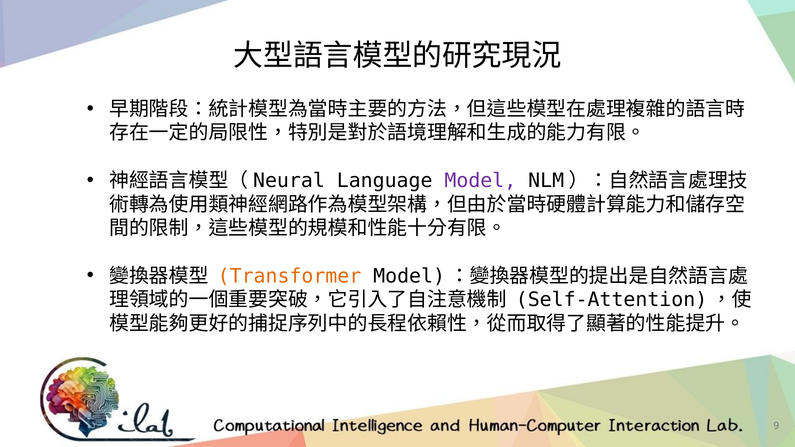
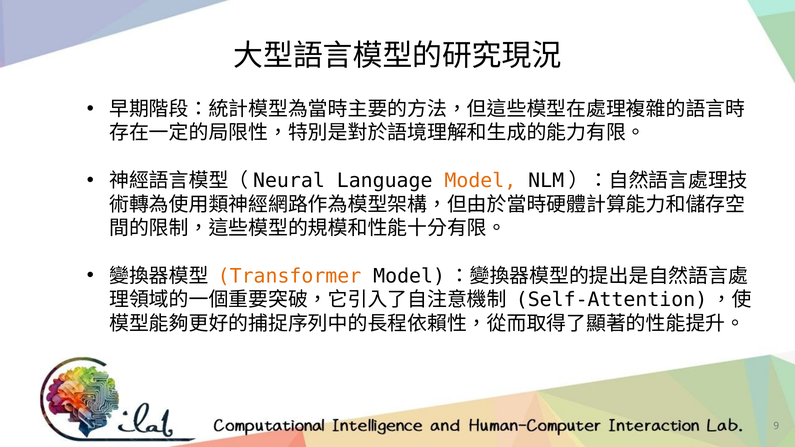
Model colour: purple -> orange
